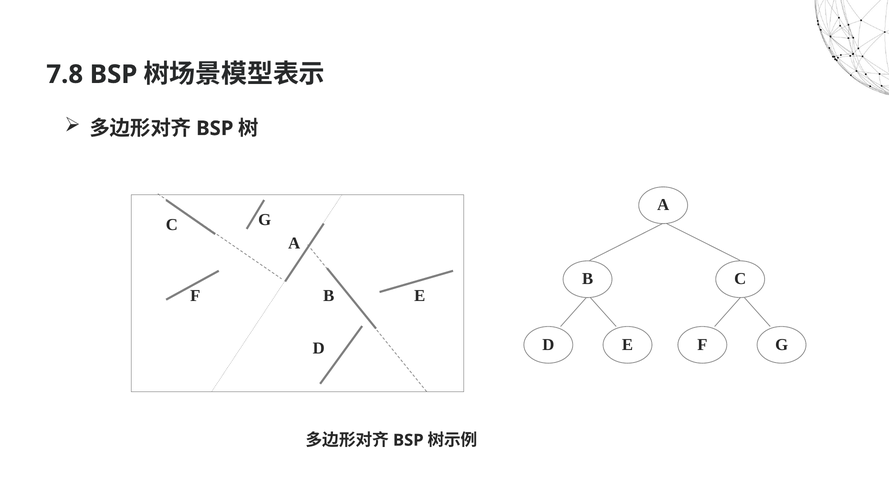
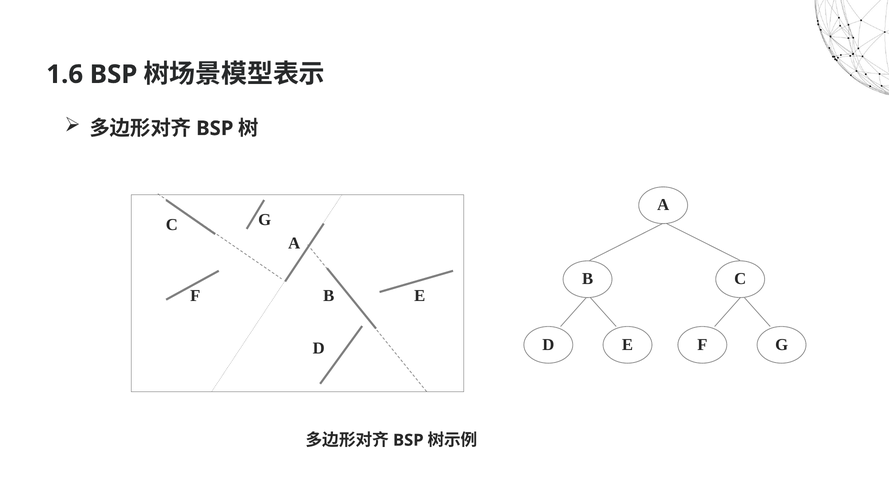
7.8: 7.8 -> 1.6
